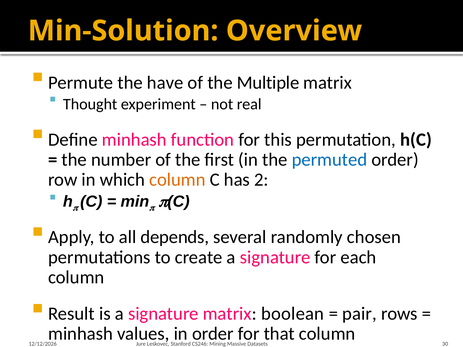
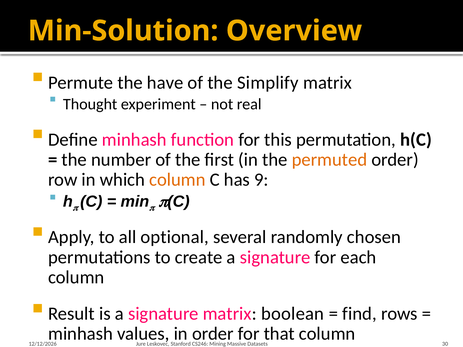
Multiple: Multiple -> Simplify
permuted colour: blue -> orange
2: 2 -> 9
depends: depends -> optional
pair: pair -> find
